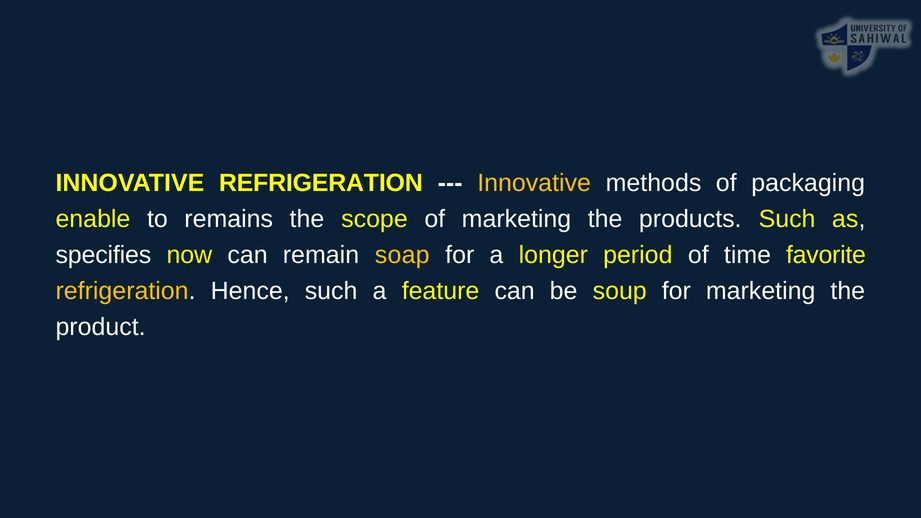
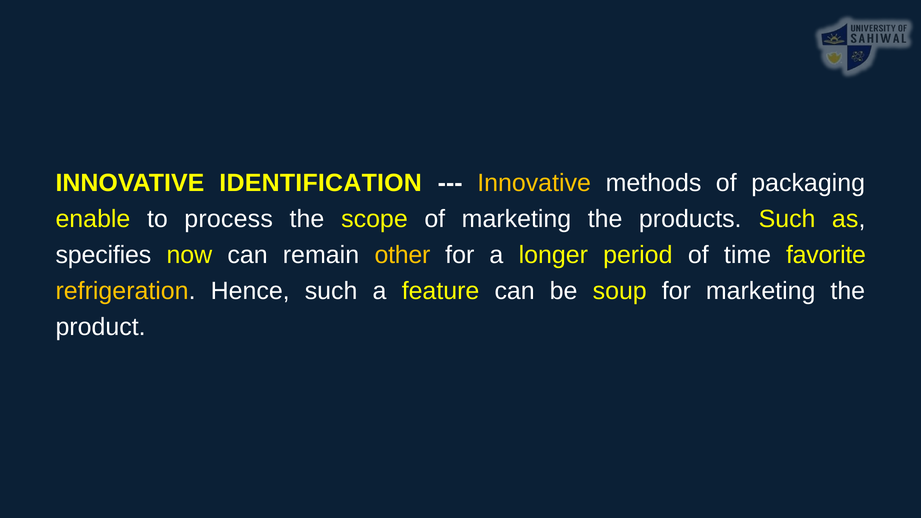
INNOVATIVE REFRIGERATION: REFRIGERATION -> IDENTIFICATION
remains: remains -> process
soap: soap -> other
